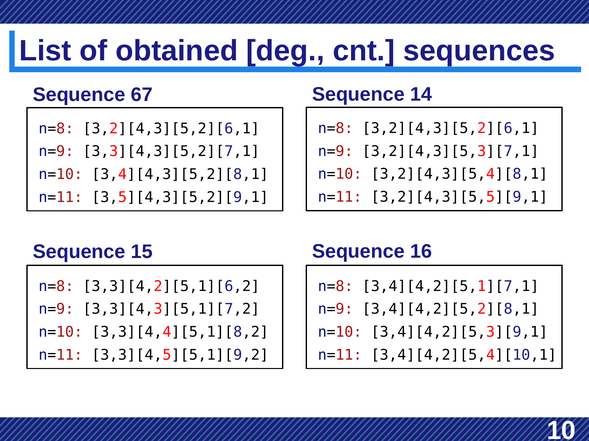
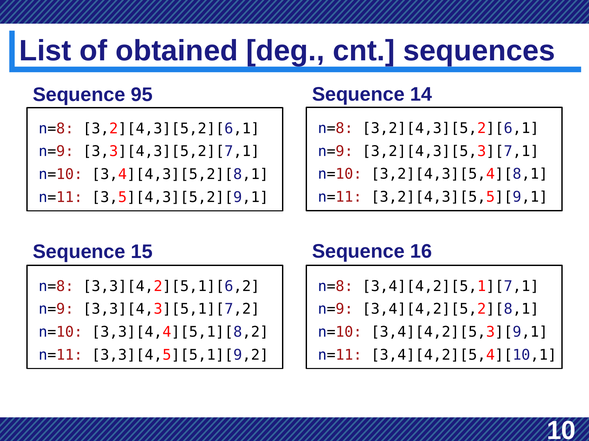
67: 67 -> 95
